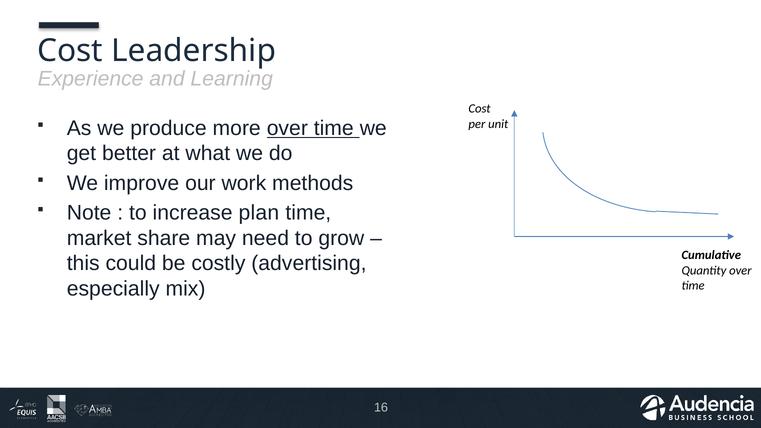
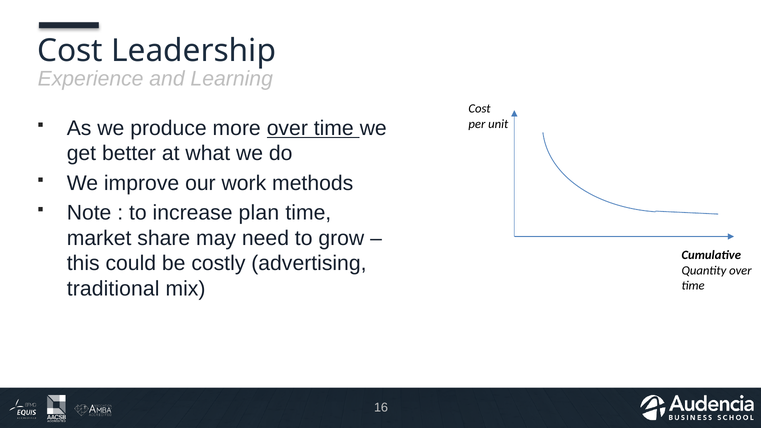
especially: especially -> traditional
